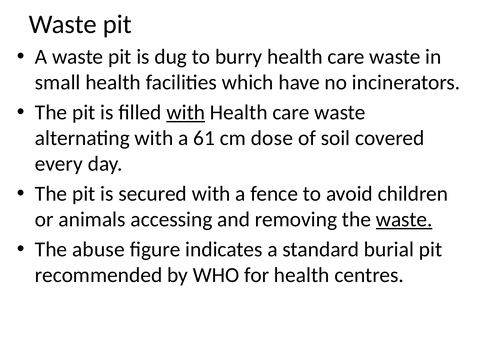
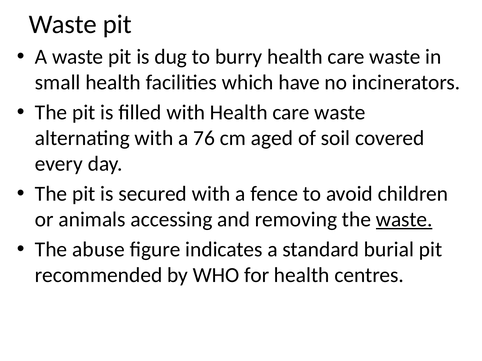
with at (186, 113) underline: present -> none
61: 61 -> 76
dose: dose -> aged
